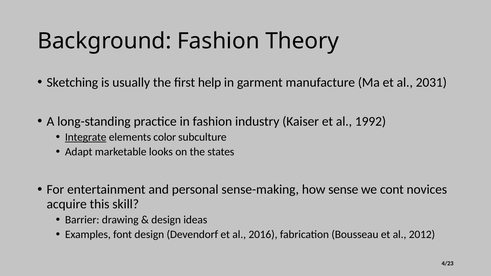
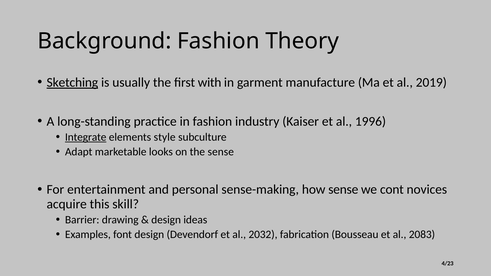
Sketching underline: none -> present
help: help -> with
2031: 2031 -> 2019
1992: 1992 -> 1996
color: color -> style
the states: states -> sense
2016: 2016 -> 2032
2012: 2012 -> 2083
